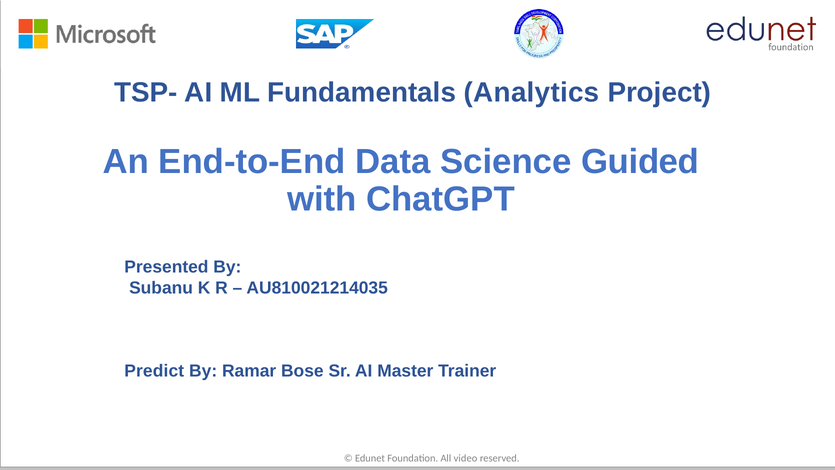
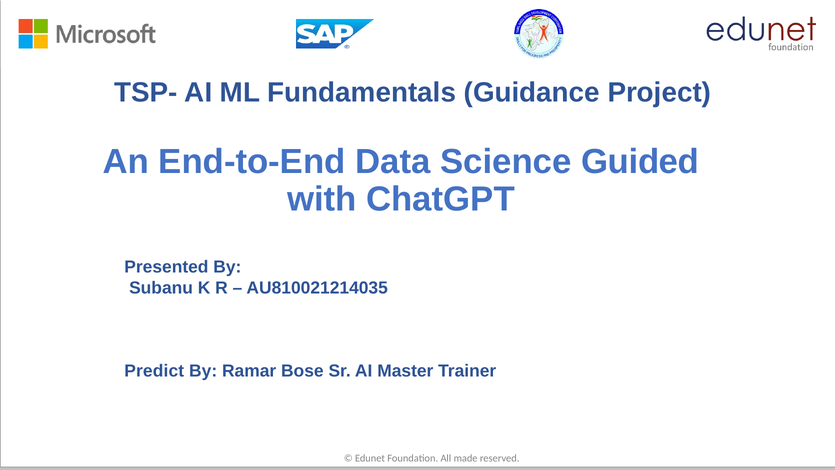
Analytics: Analytics -> Guidance
video: video -> made
